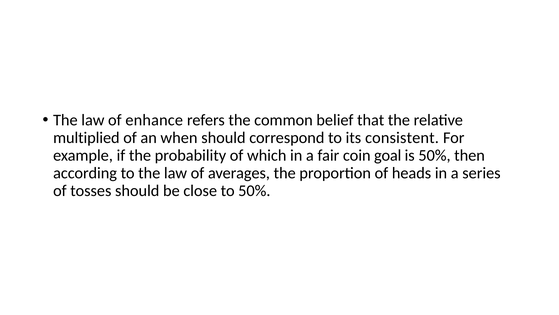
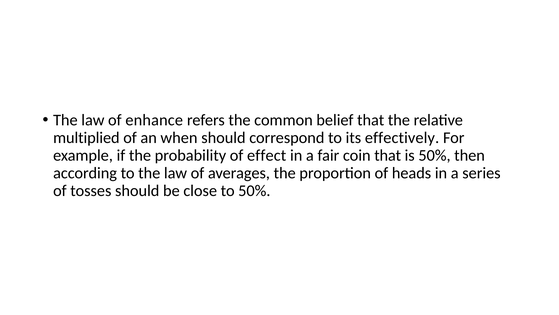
consistent: consistent -> effectively
which: which -> effect
coin goal: goal -> that
